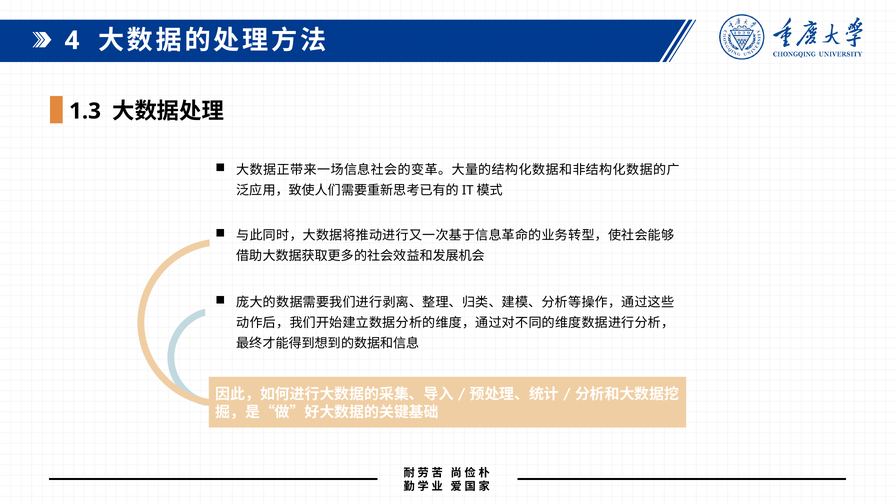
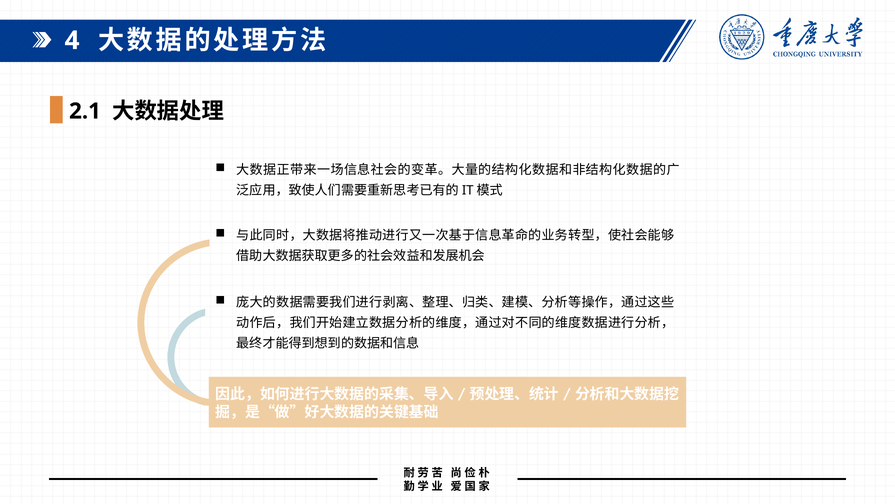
1.3: 1.3 -> 2.1
